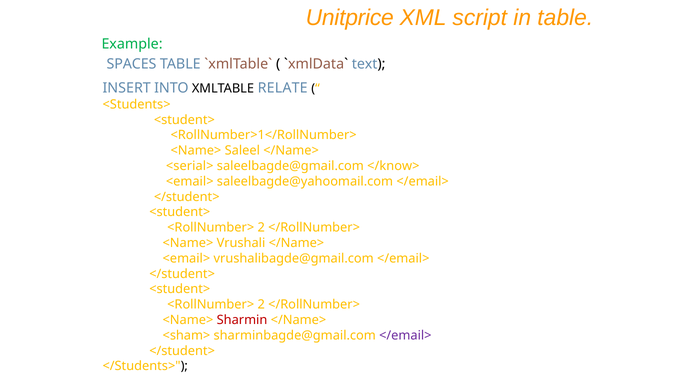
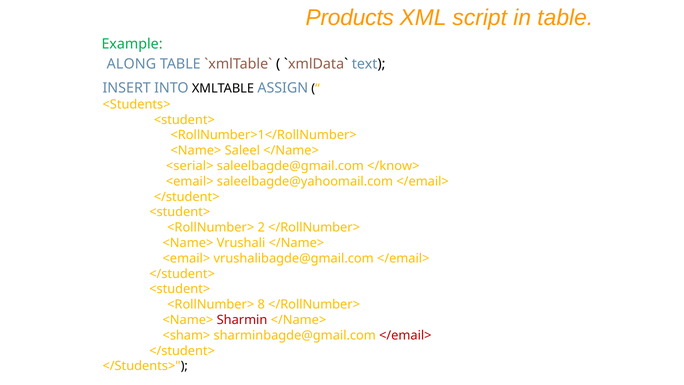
Unitprice: Unitprice -> Products
SPACES: SPACES -> ALONG
RELATE: RELATE -> ASSIGN
2 at (261, 304): 2 -> 8
</email> at (405, 335) colour: purple -> red
